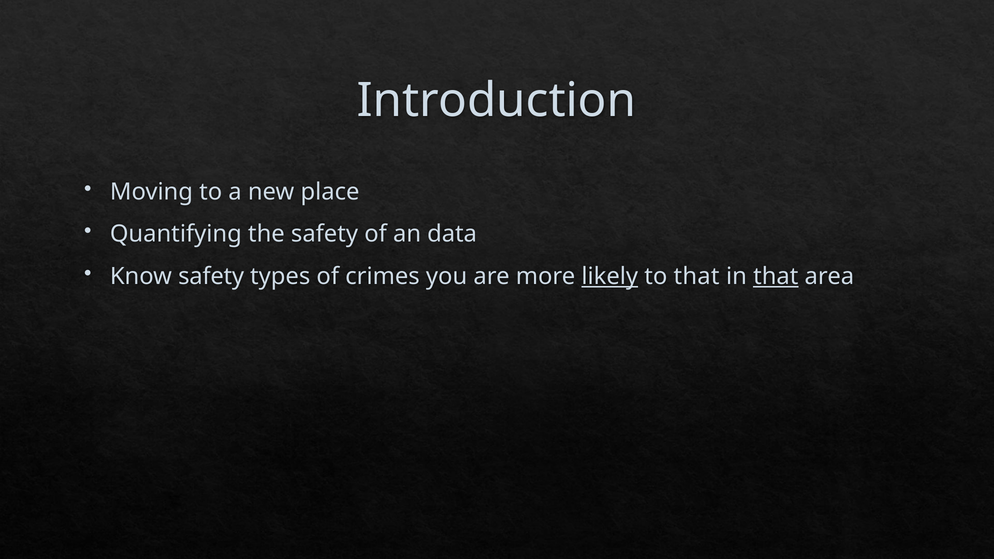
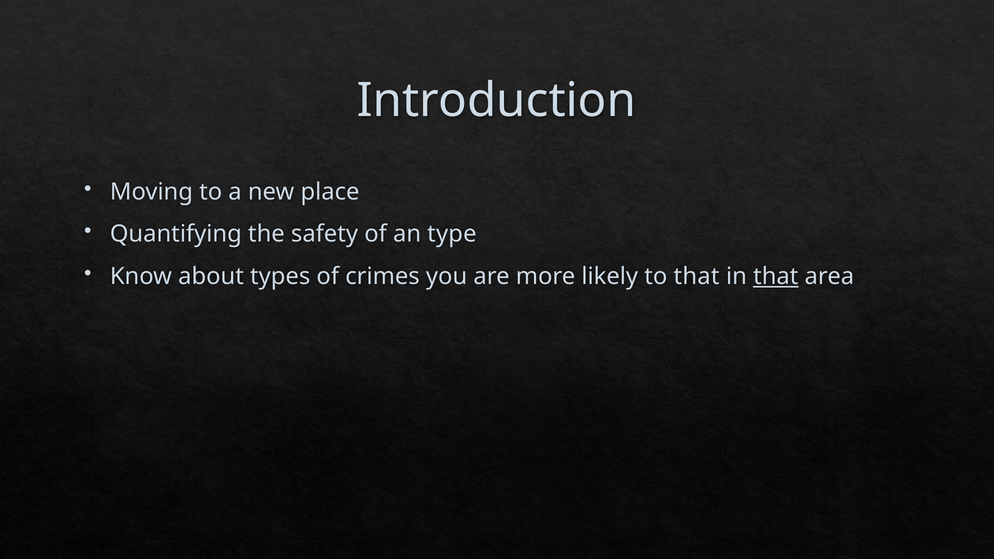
data: data -> type
Know safety: safety -> about
likely underline: present -> none
